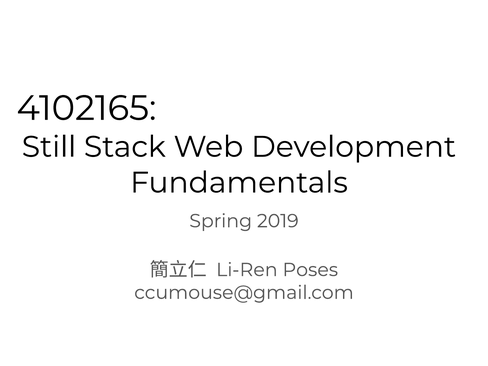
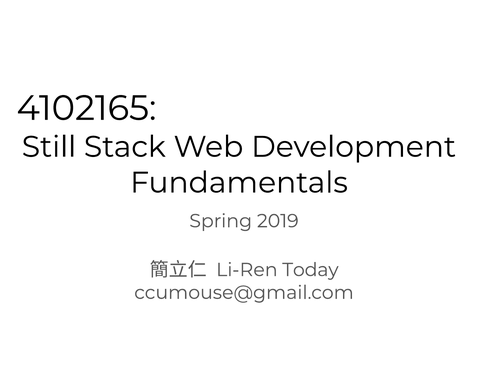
Poses: Poses -> Today
